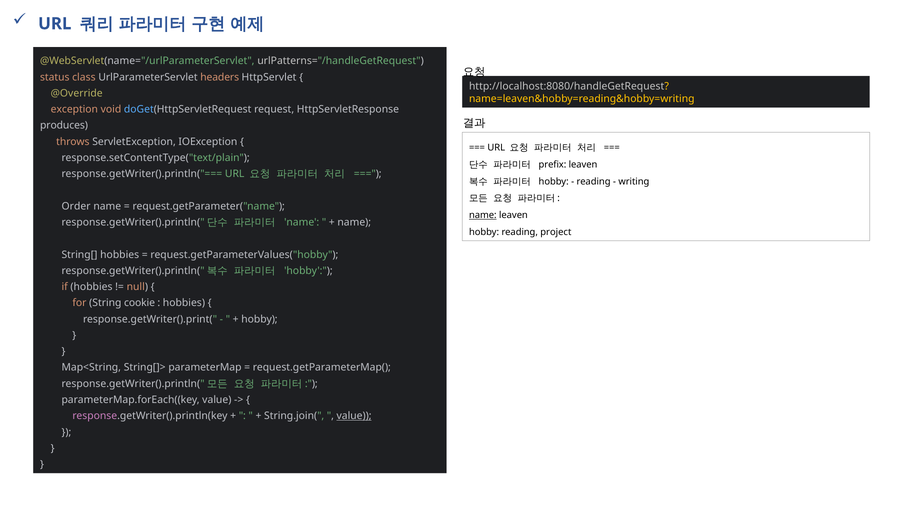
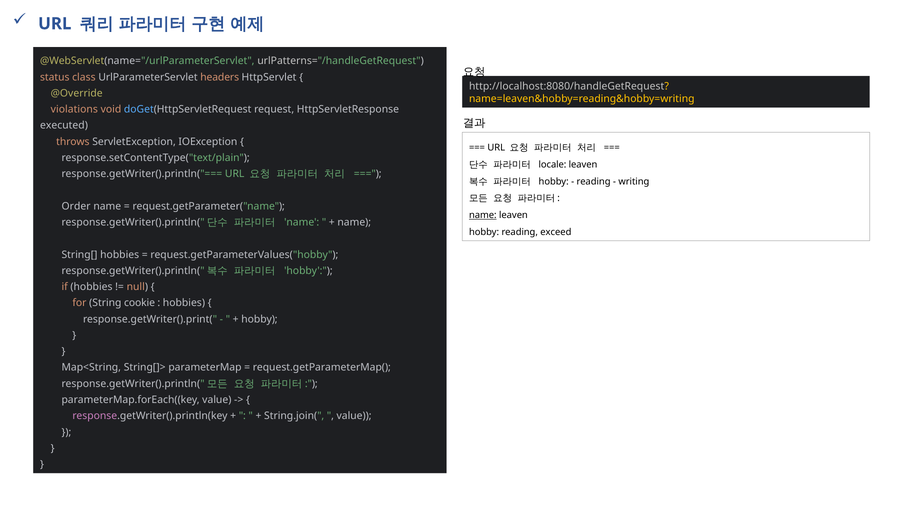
exception: exception -> violations
produces: produces -> executed
prefix: prefix -> locale
project: project -> exceed
value at (354, 416) underline: present -> none
